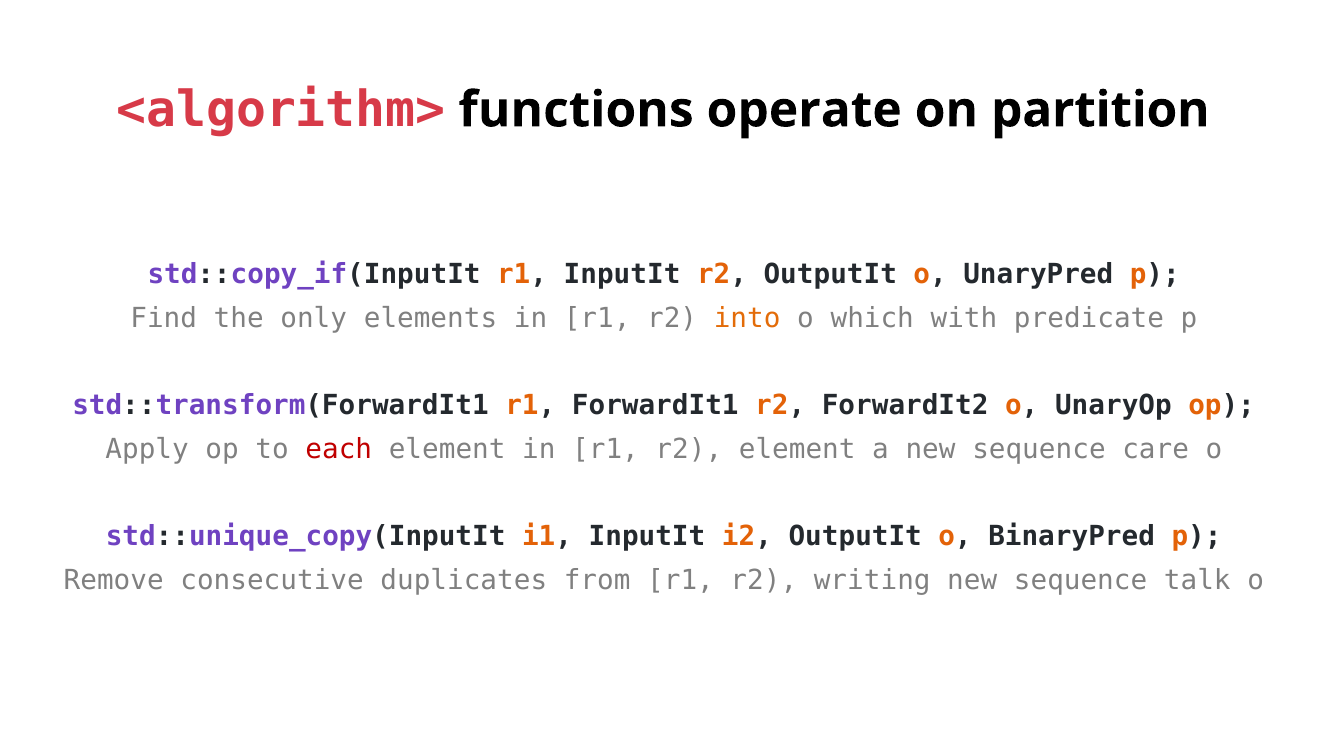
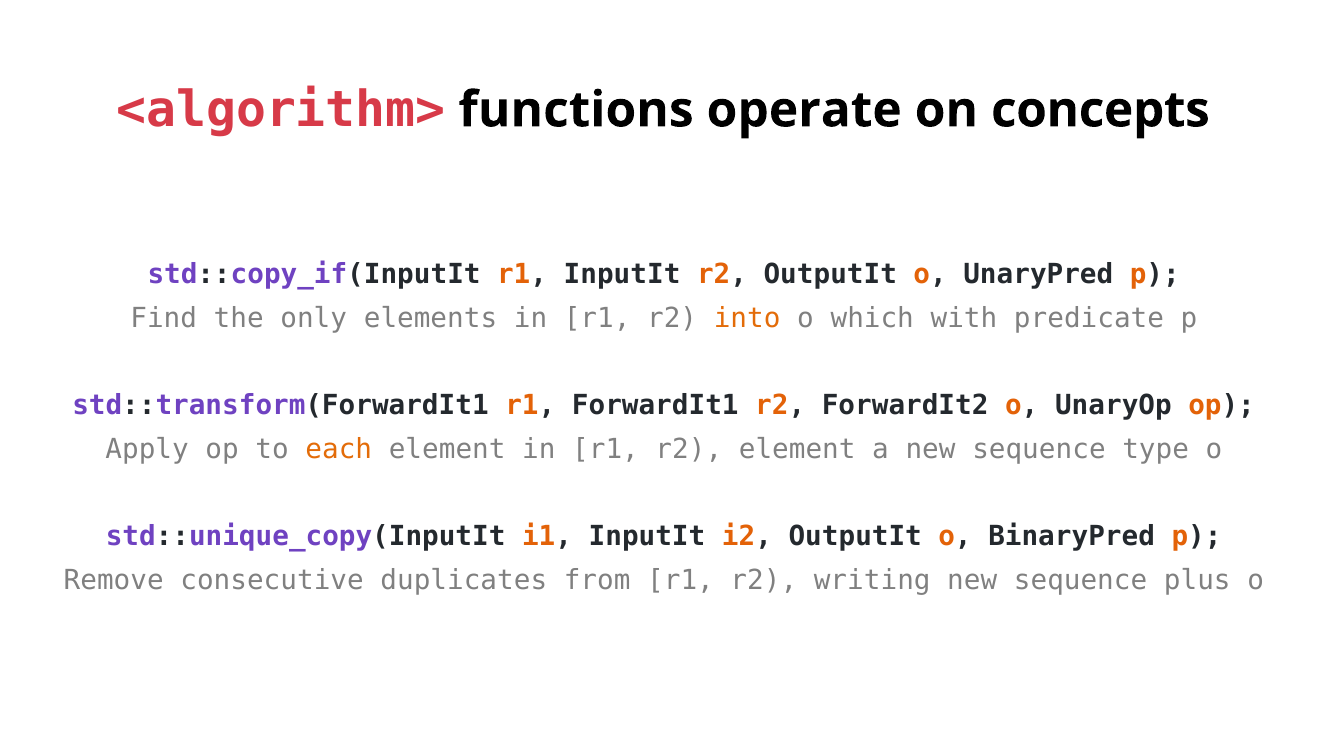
partition: partition -> concepts
each colour: red -> orange
care: care -> type
talk: talk -> plus
